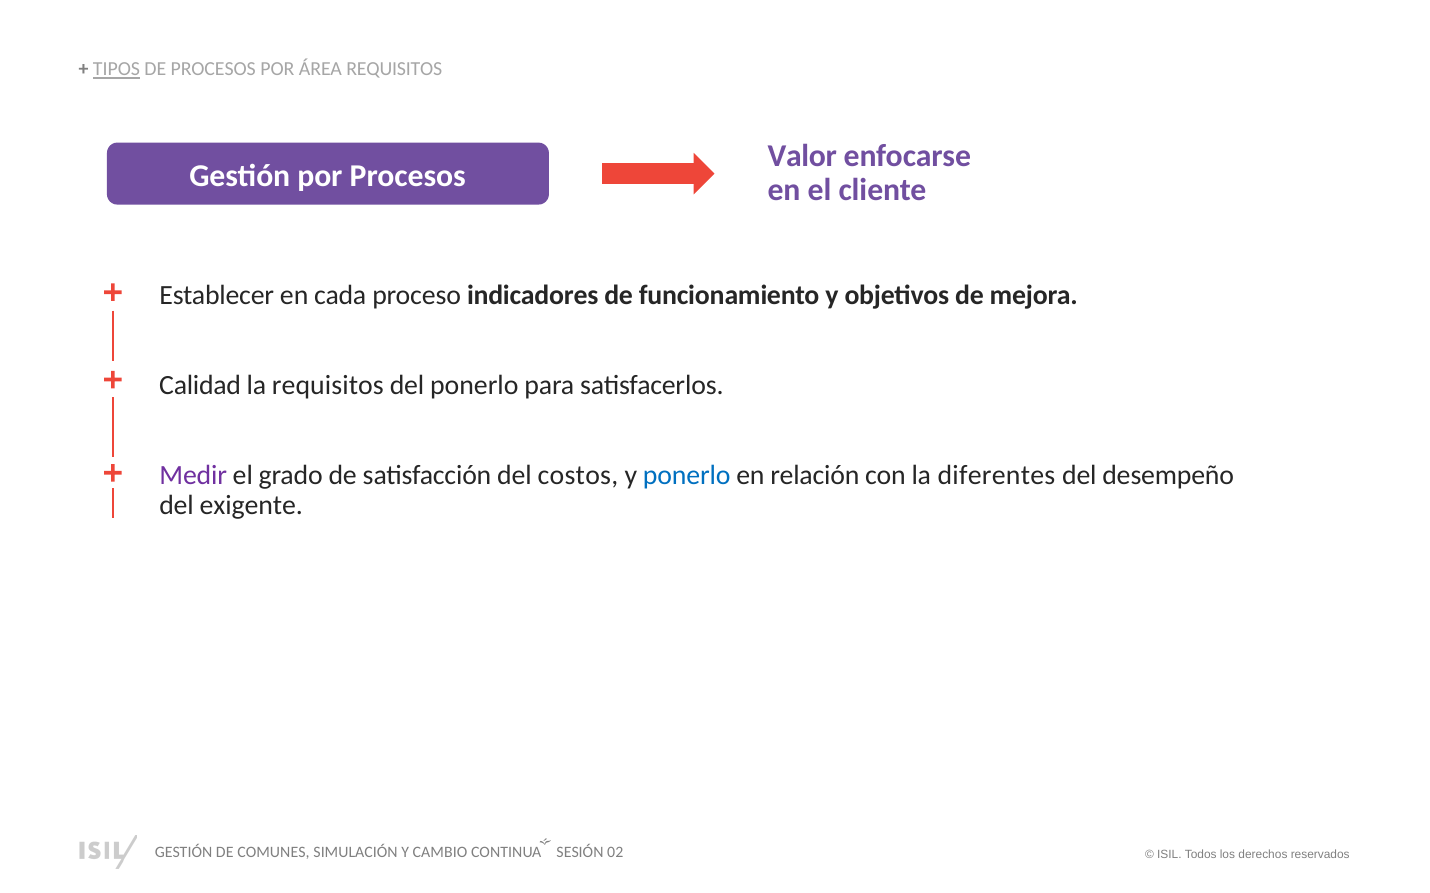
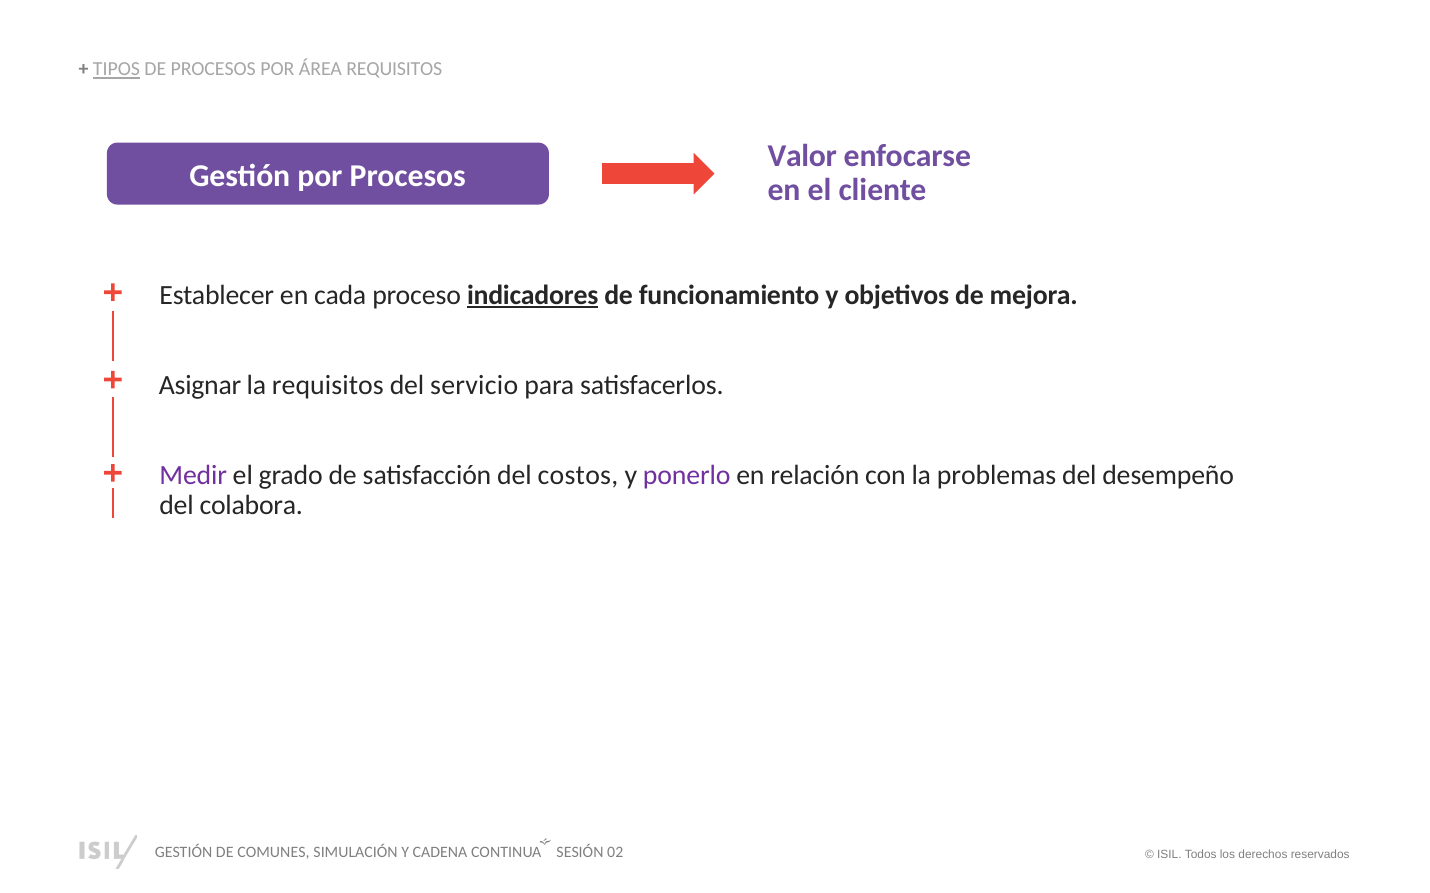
indicadores underline: none -> present
Calidad: Calidad -> Asignar
del ponerlo: ponerlo -> servicio
ponerlo at (687, 476) colour: blue -> purple
diferentes: diferentes -> problemas
exigente: exigente -> colabora
CAMBIO: CAMBIO -> CADENA
